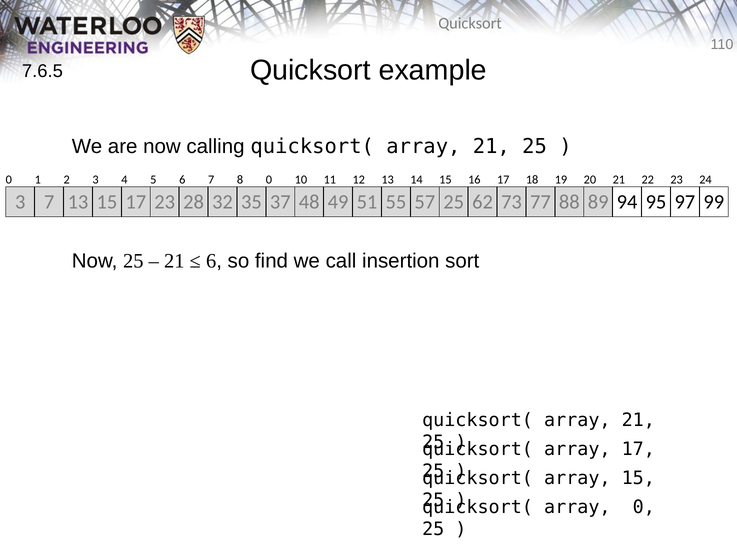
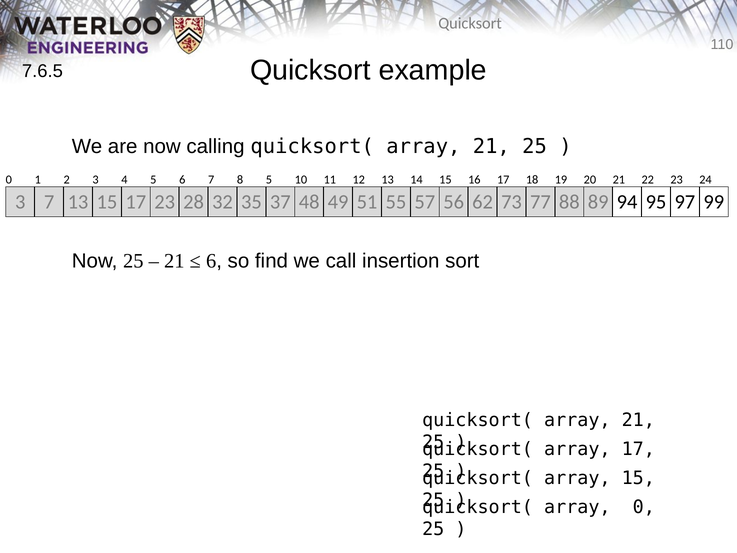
8 0: 0 -> 5
57 25: 25 -> 56
